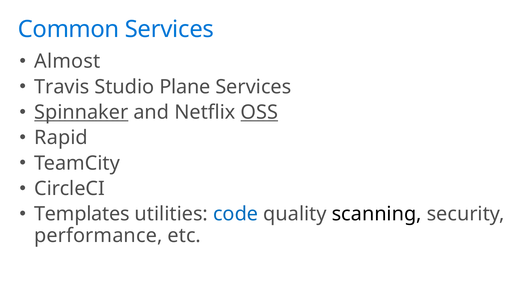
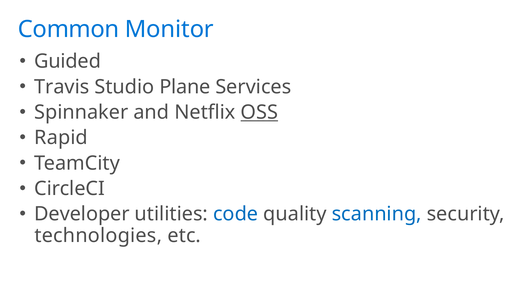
Common Services: Services -> Monitor
Almost: Almost -> Guided
Spinnaker underline: present -> none
Templates: Templates -> Developer
scanning colour: black -> blue
performance: performance -> technologies
